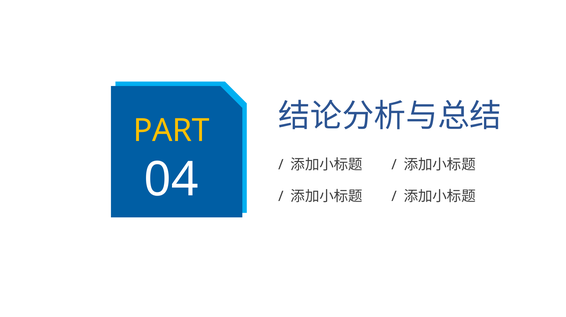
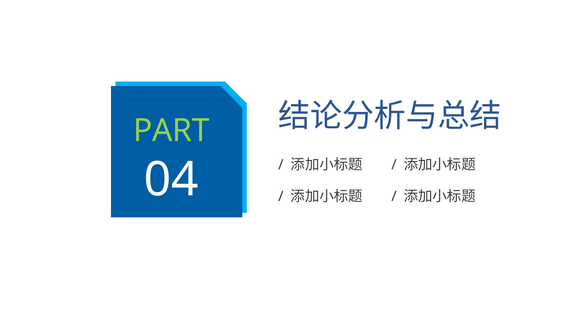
PART colour: yellow -> light green
